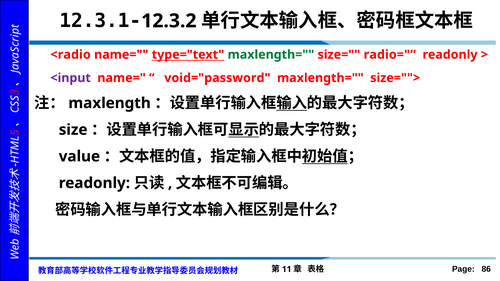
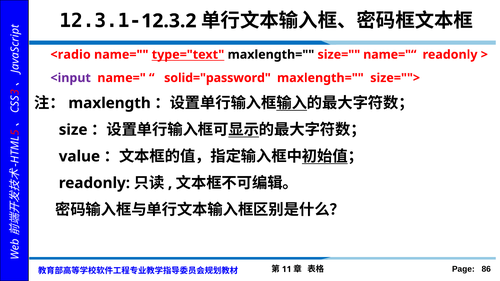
maxlength= at (271, 55) colour: green -> black
radio="“: radio="“ -> name="“
void="password: void="password -> solid="password
